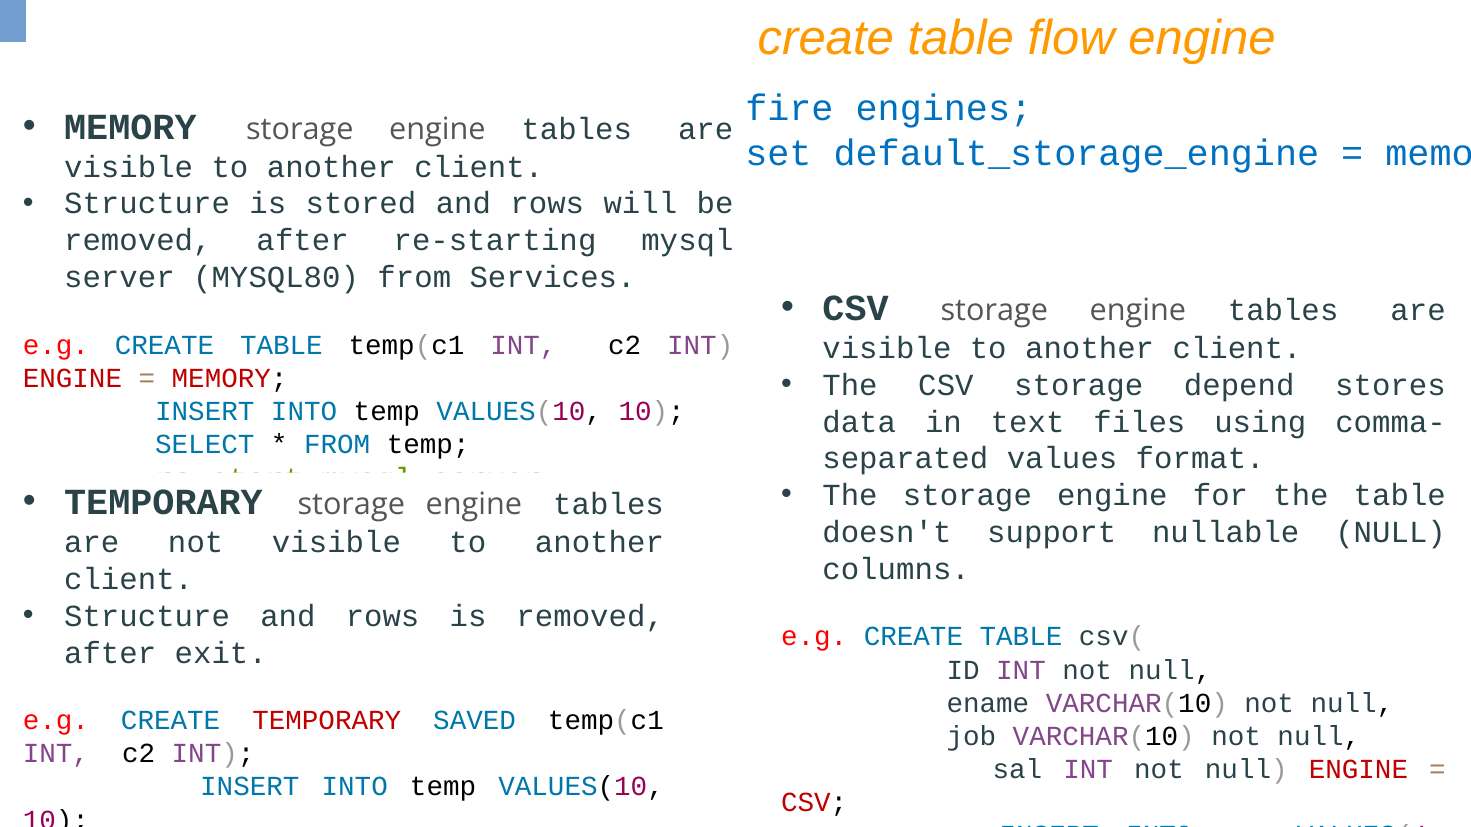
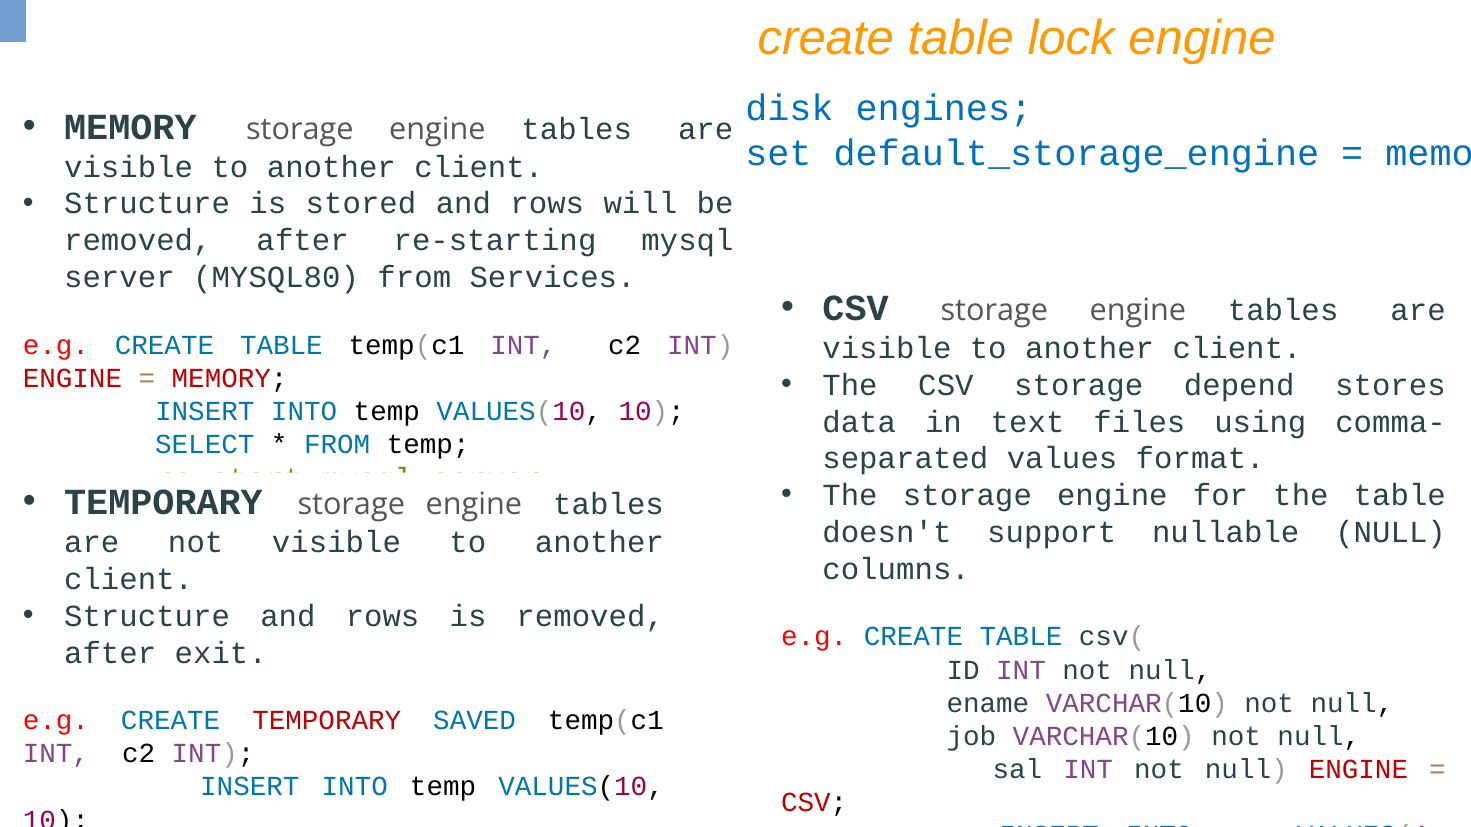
flow: flow -> lock
fire: fire -> disk
